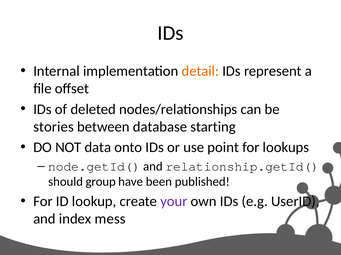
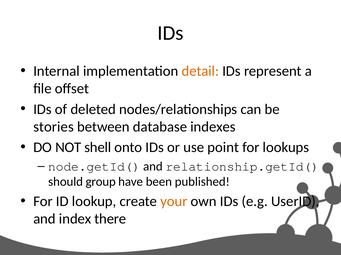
starting: starting -> indexes
data: data -> shell
your colour: purple -> orange
mess: mess -> there
